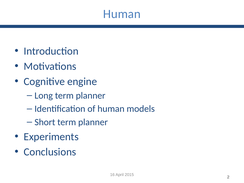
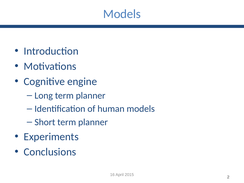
Human at (122, 14): Human -> Models
